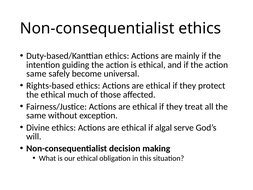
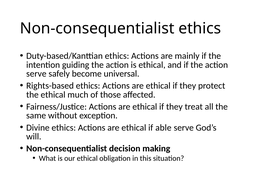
same at (36, 74): same -> serve
algal: algal -> able
